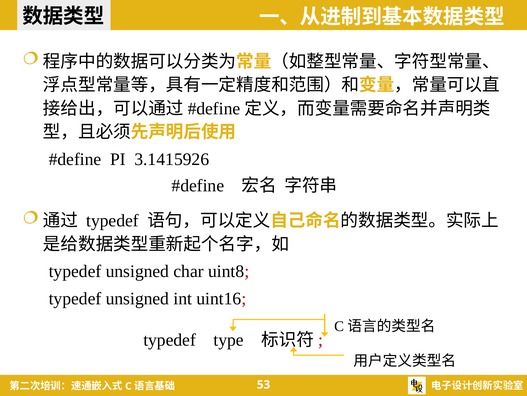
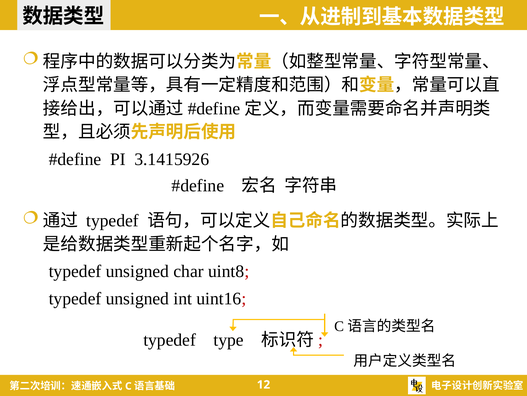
53: 53 -> 12
